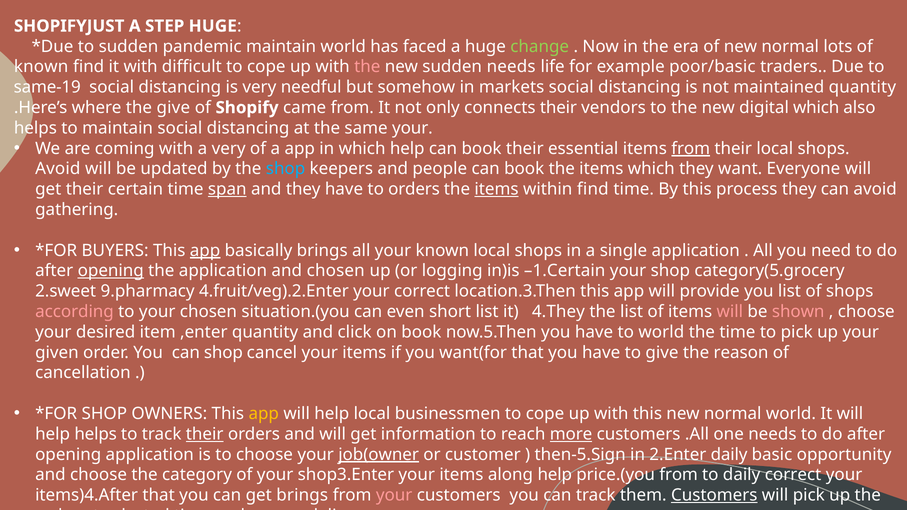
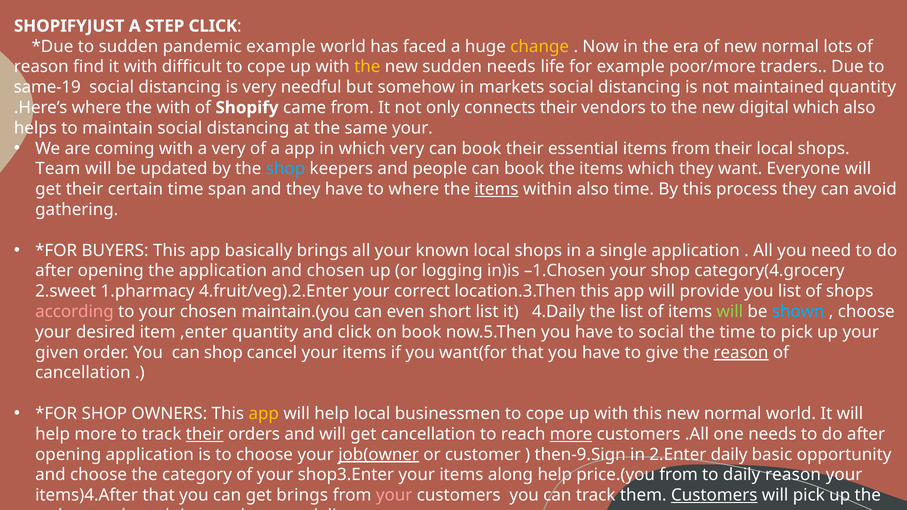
STEP HUGE: HUGE -> CLICK
pandemic maintain: maintain -> example
change colour: light green -> yellow
known at (41, 67): known -> reason
the at (367, 67) colour: pink -> yellow
poor/basic: poor/basic -> poor/more
the give: give -> with
which help: help -> very
from at (691, 148) underline: present -> none
Avoid at (58, 169): Avoid -> Team
span underline: present -> none
to orders: orders -> where
within find: find -> also
app at (205, 251) underline: present -> none
opening at (111, 271) underline: present -> none
–1.Certain: –1.Certain -> –1.Chosen
category(5.grocery: category(5.grocery -> category(4.grocery
9.pharmacy: 9.pharmacy -> 1.pharmacy
situation.(you: situation.(you -> maintain.(you
4.They: 4.They -> 4.Daily
will at (730, 312) colour: pink -> light green
shown colour: pink -> light blue
to world: world -> social
reason at (741, 353) underline: none -> present
help helps: helps -> more
get information: information -> cancellation
then-5.Sign: then-5.Sign -> then-9.Sign
daily correct: correct -> reason
